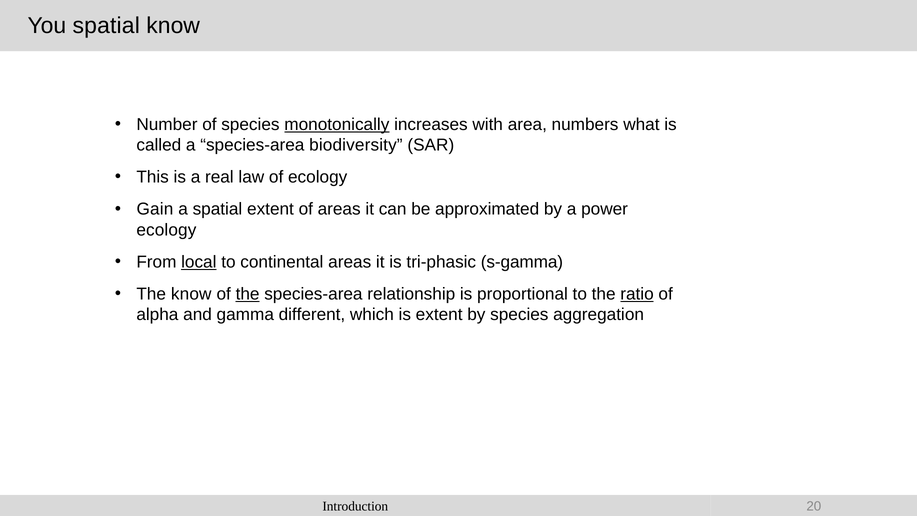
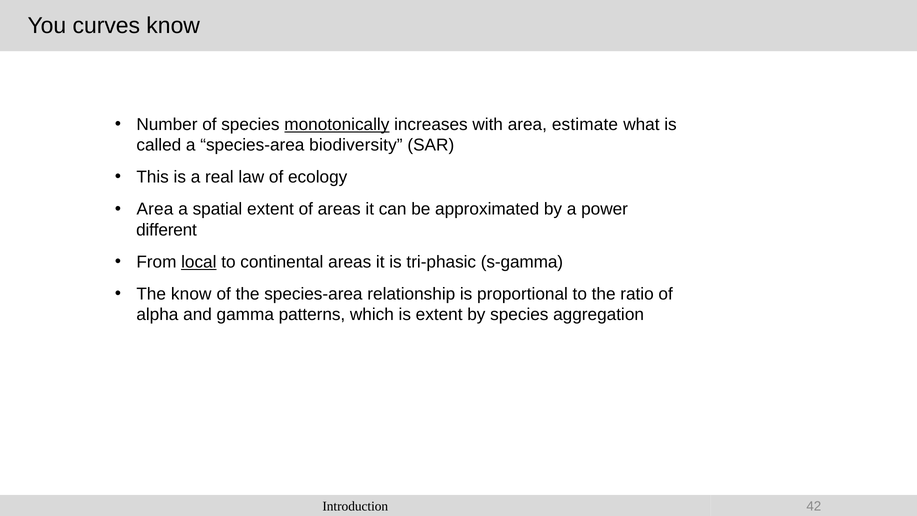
You spatial: spatial -> curves
numbers: numbers -> estimate
Gain at (155, 209): Gain -> Area
ecology at (166, 230): ecology -> different
the at (248, 294) underline: present -> none
ratio underline: present -> none
different: different -> patterns
20: 20 -> 42
